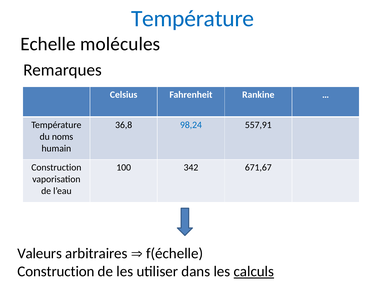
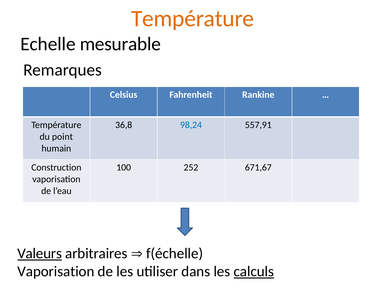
Température at (193, 18) colour: blue -> orange
molécules: molécules -> mesurable
noms: noms -> point
342: 342 -> 252
Valeurs underline: none -> present
Construction at (56, 271): Construction -> Vaporisation
